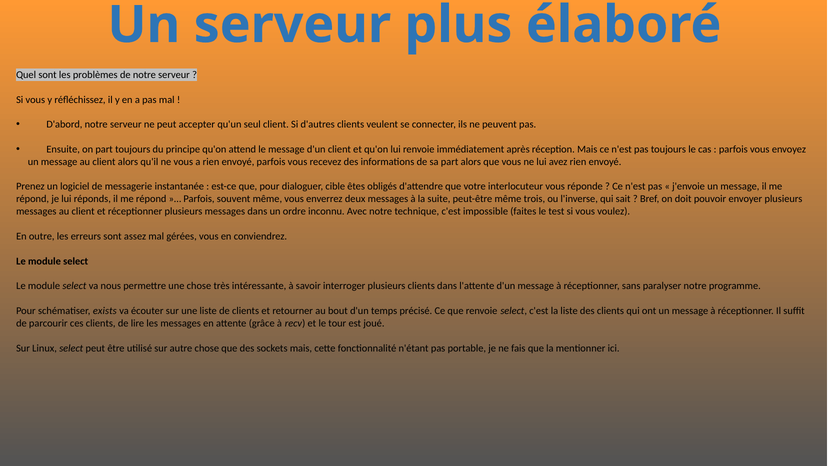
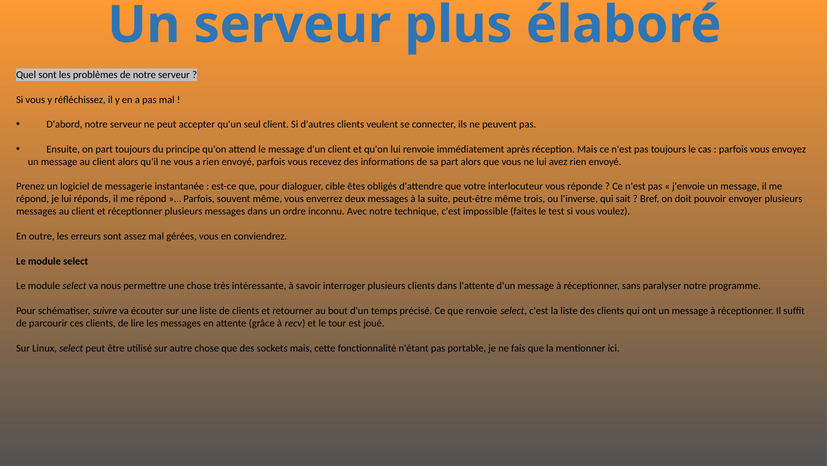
exists: exists -> suivre
